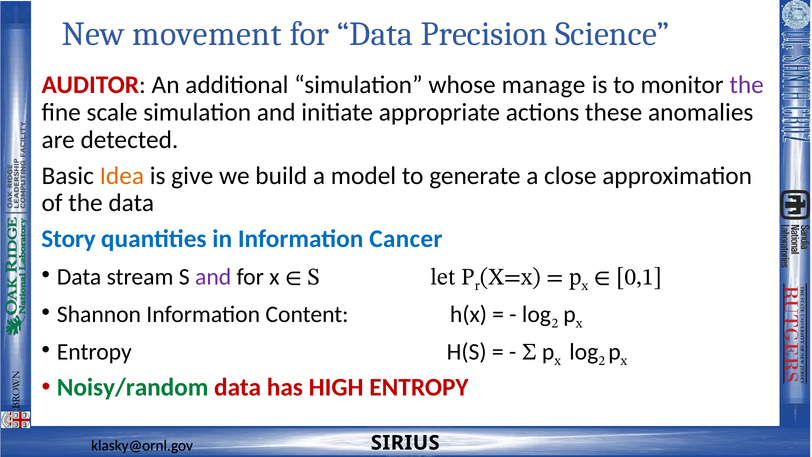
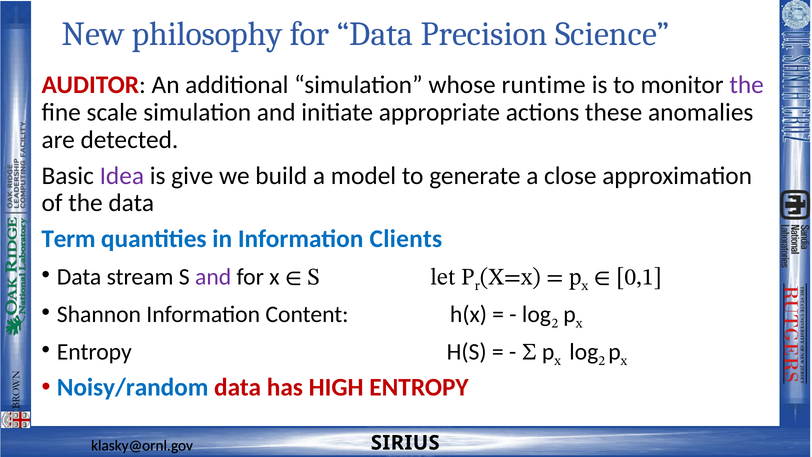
movement: movement -> philosophy
manage: manage -> runtime
Idea colour: orange -> purple
Story: Story -> Term
Cancer: Cancer -> Clients
Noisy/random colour: green -> blue
